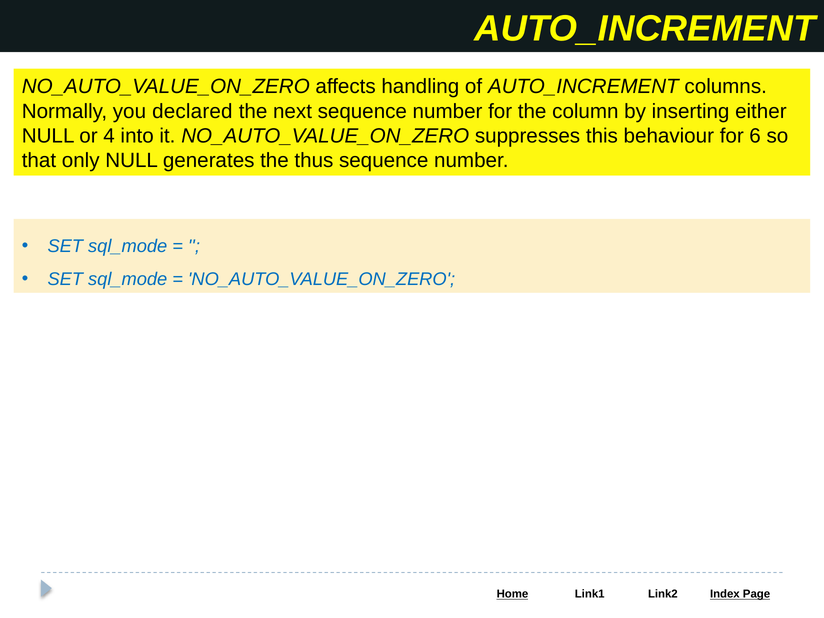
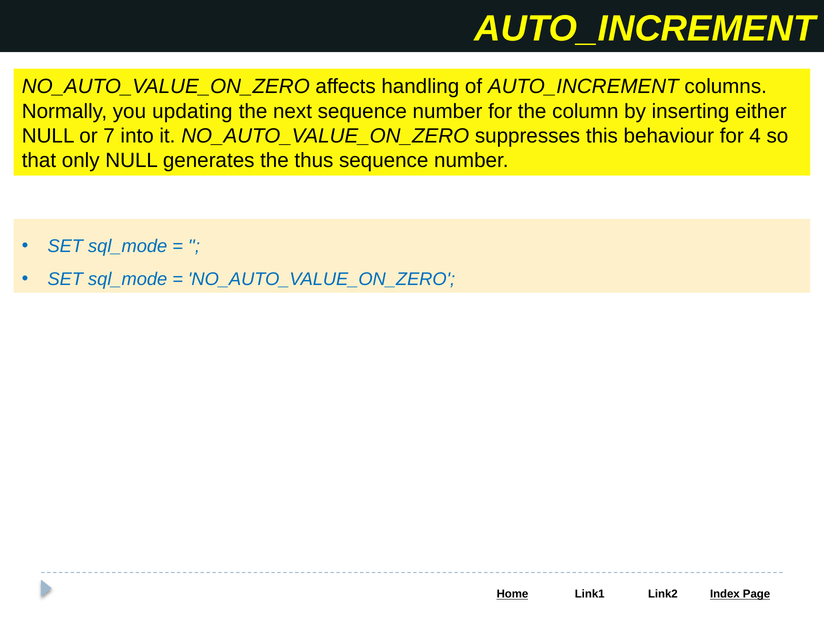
declared: declared -> updating
4: 4 -> 7
6: 6 -> 4
